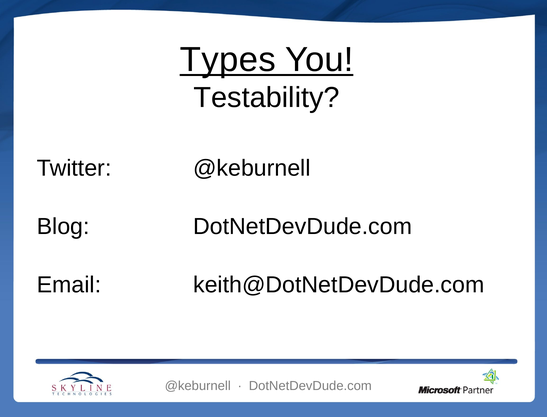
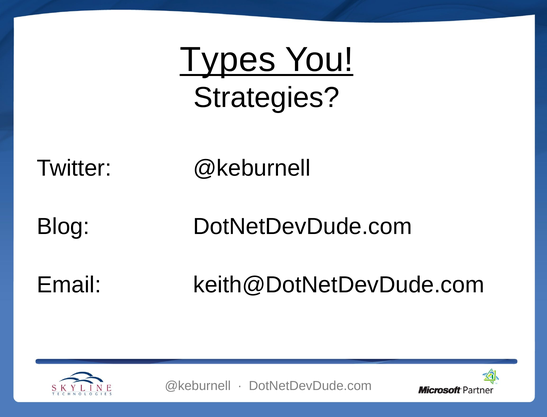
Testability: Testability -> Strategies
